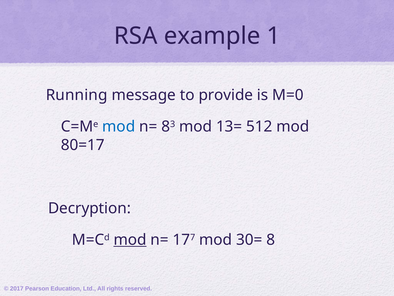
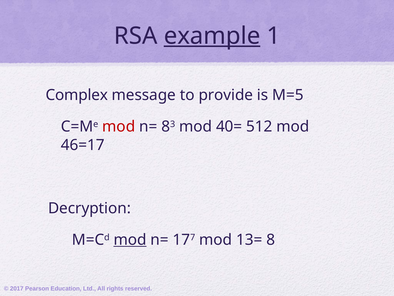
example underline: none -> present
Running: Running -> Complex
M=0: M=0 -> M=5
mod at (119, 126) colour: blue -> red
13=: 13= -> 40=
80=17: 80=17 -> 46=17
30=: 30= -> 13=
